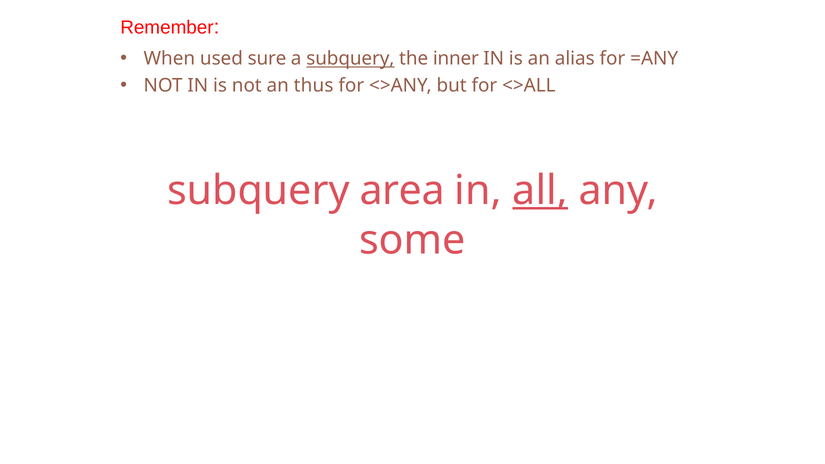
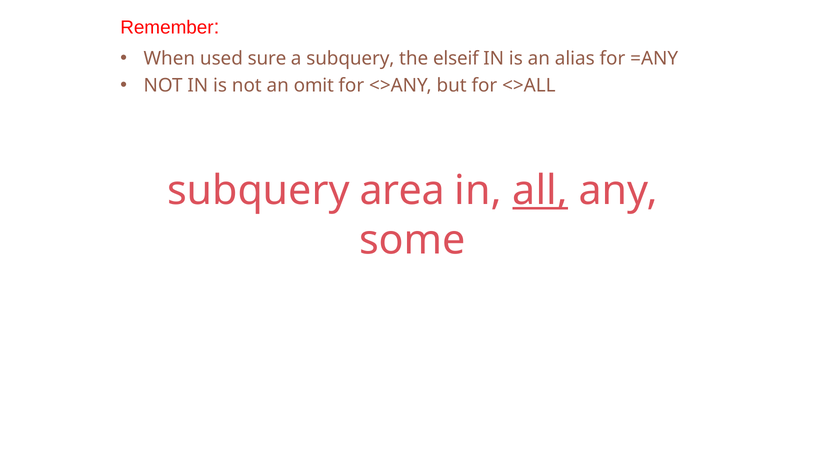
subquery at (350, 59) underline: present -> none
inner: inner -> elseif
thus: thus -> omit
